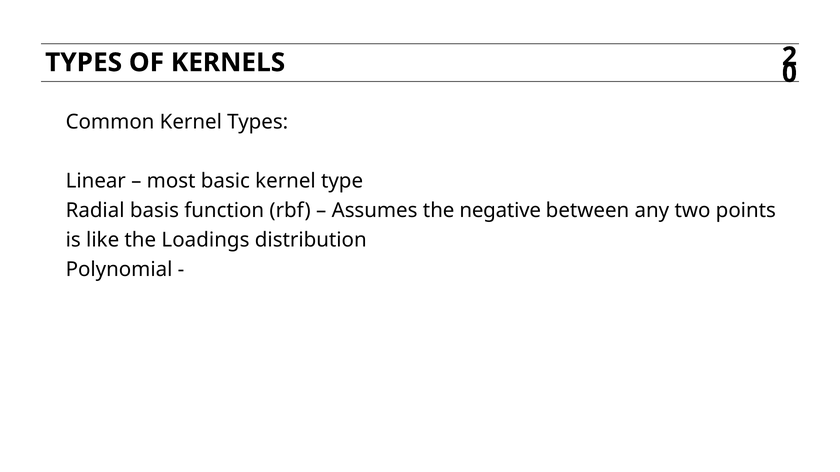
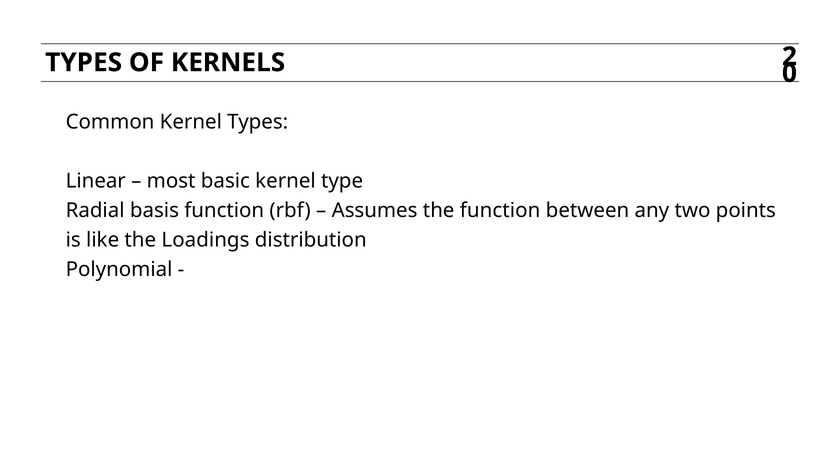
the negative: negative -> function
